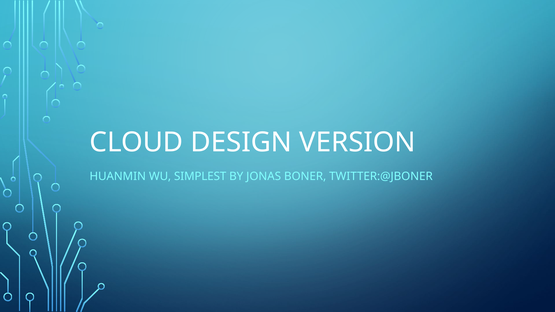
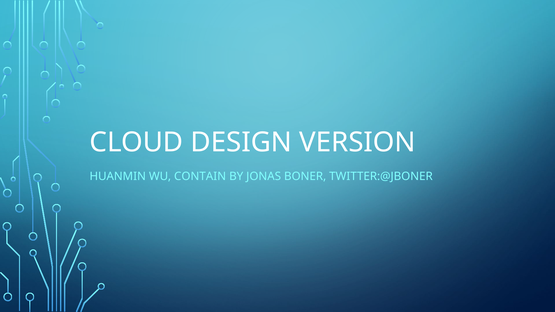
SIMPLEST: SIMPLEST -> CONTAIN
